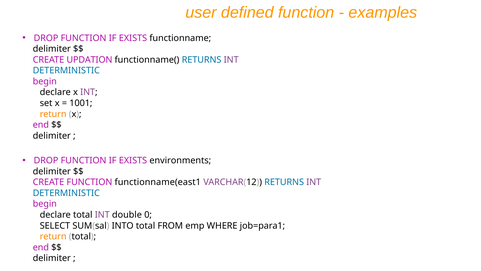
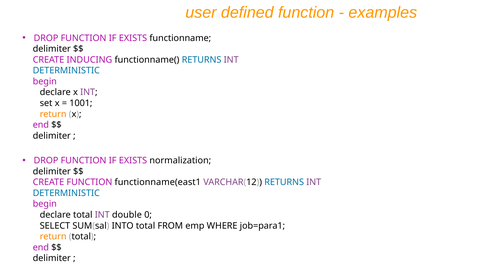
UPDATION: UPDATION -> INDUCING
environments: environments -> normalization
